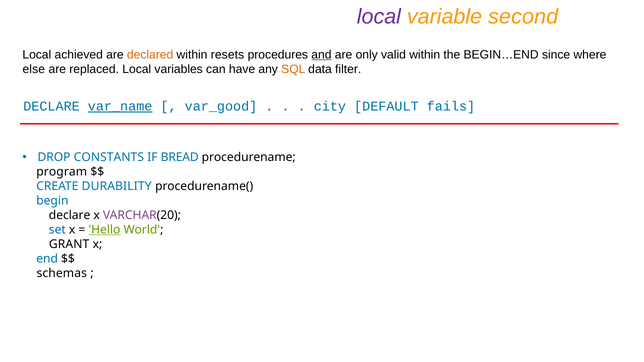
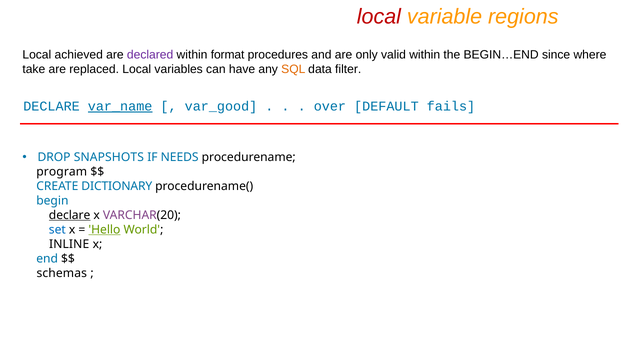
local at (379, 17) colour: purple -> red
second: second -> regions
declared colour: orange -> purple
resets: resets -> format
and underline: present -> none
else: else -> take
city: city -> over
CONSTANTS: CONSTANTS -> SNAPSHOTS
BREAD: BREAD -> NEEDS
DURABILITY: DURABILITY -> DICTIONARY
declare at (70, 215) underline: none -> present
GRANT: GRANT -> INLINE
